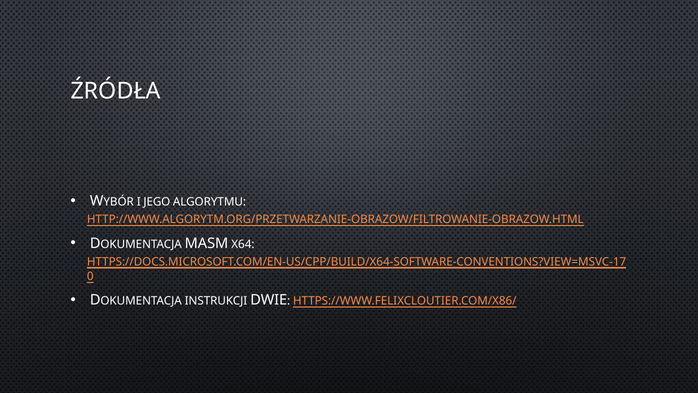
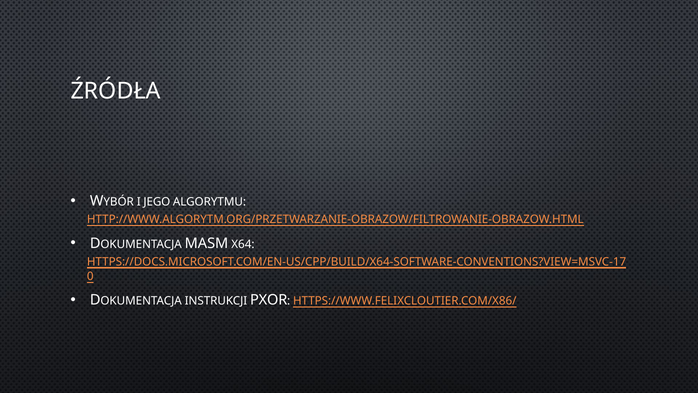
DWIE: DWIE -> PXOR
